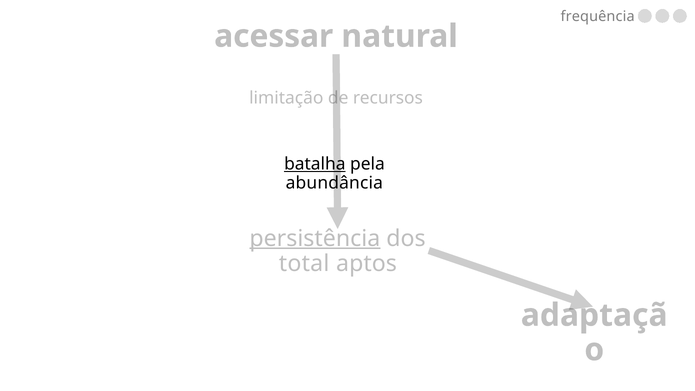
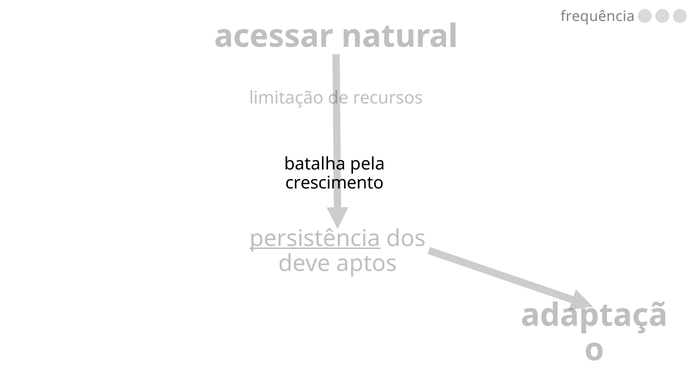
batalha underline: present -> none
abundância: abundância -> crescimento
total: total -> deve
